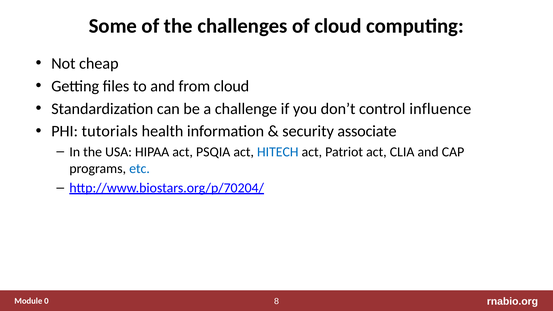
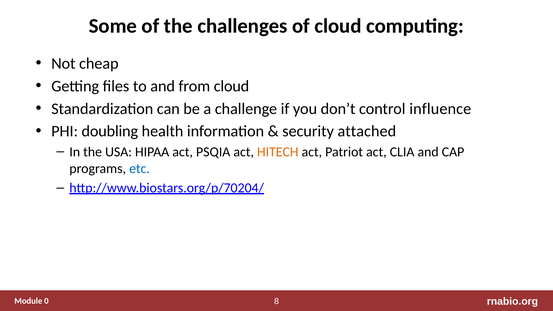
tutorials: tutorials -> doubling
associate: associate -> attached
HITECH colour: blue -> orange
